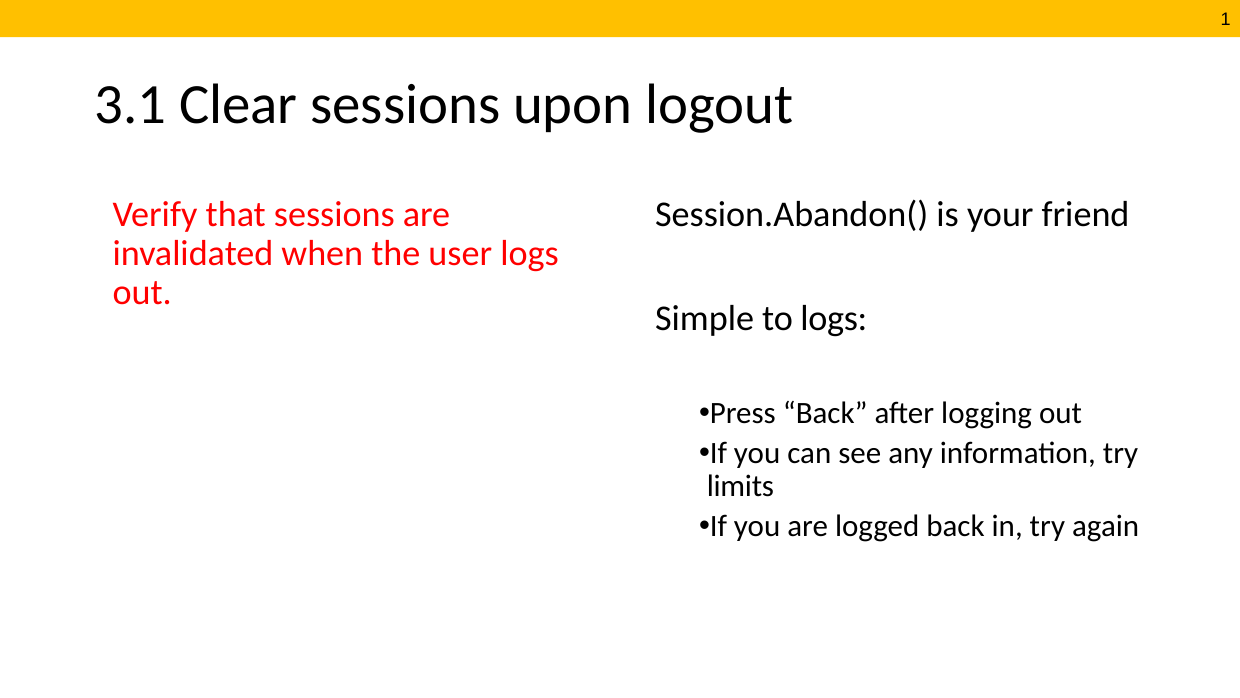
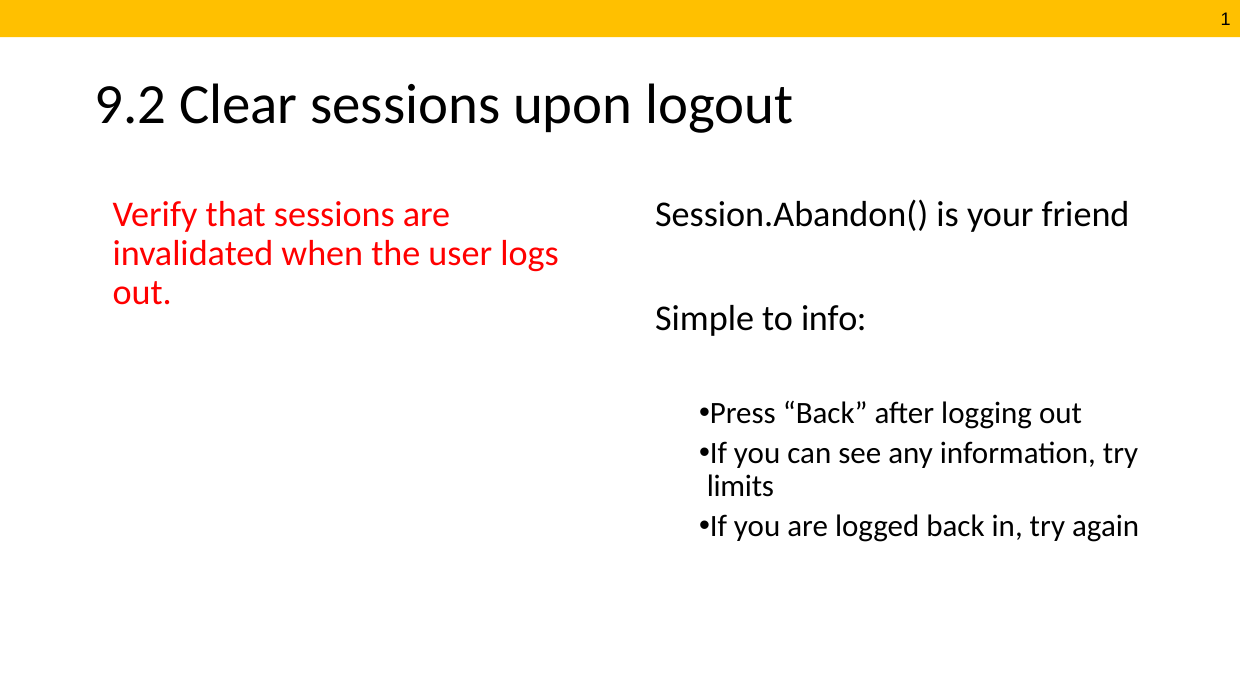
3.1: 3.1 -> 9.2
to logs: logs -> info
